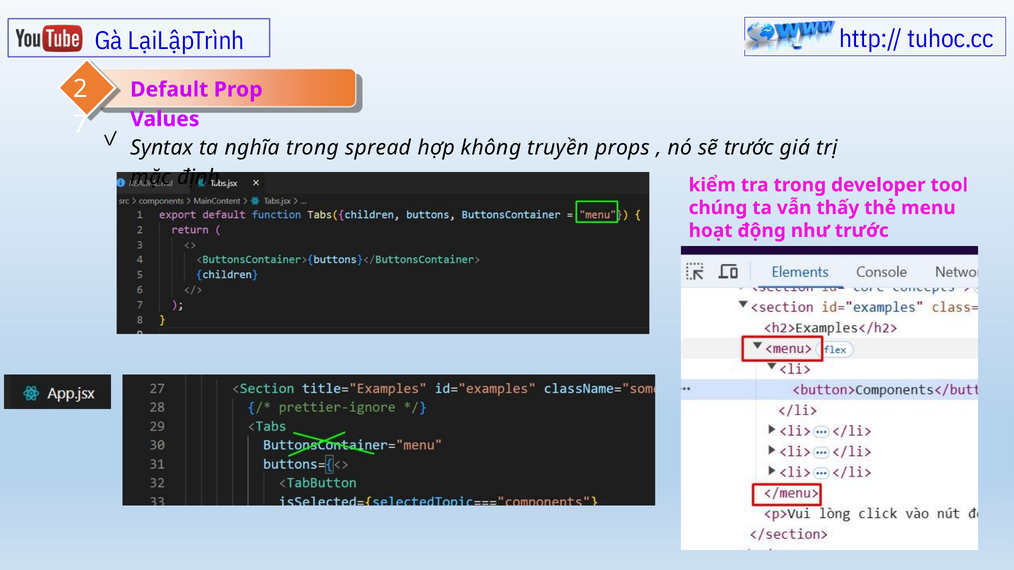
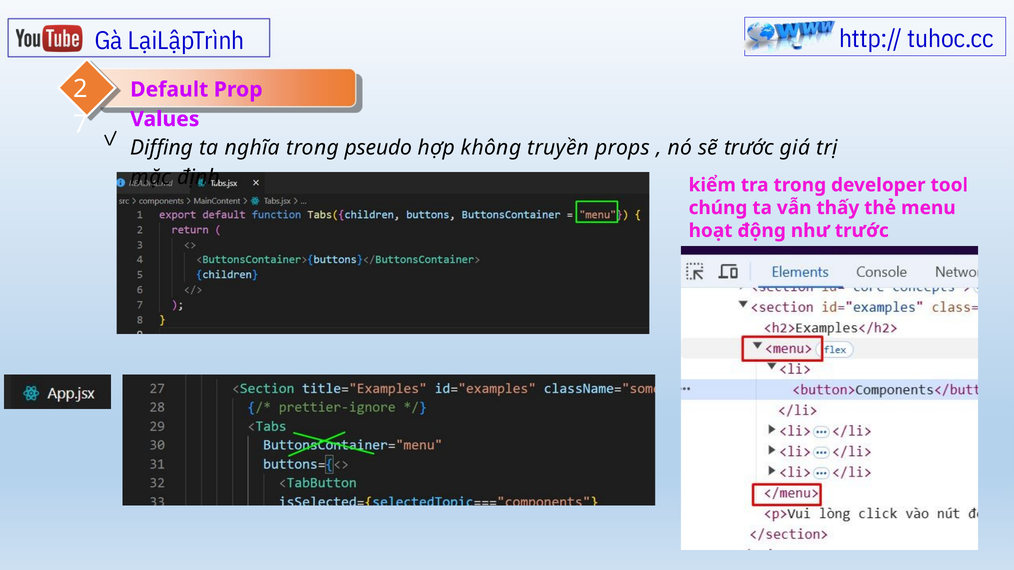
Syntax: Syntax -> Diffing
spread: spread -> pseudo
